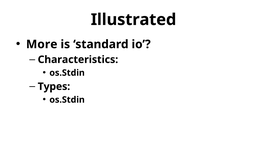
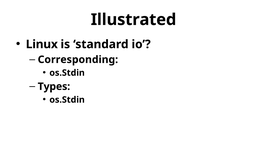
More: More -> Linux
Characteristics: Characteristics -> Corresponding
